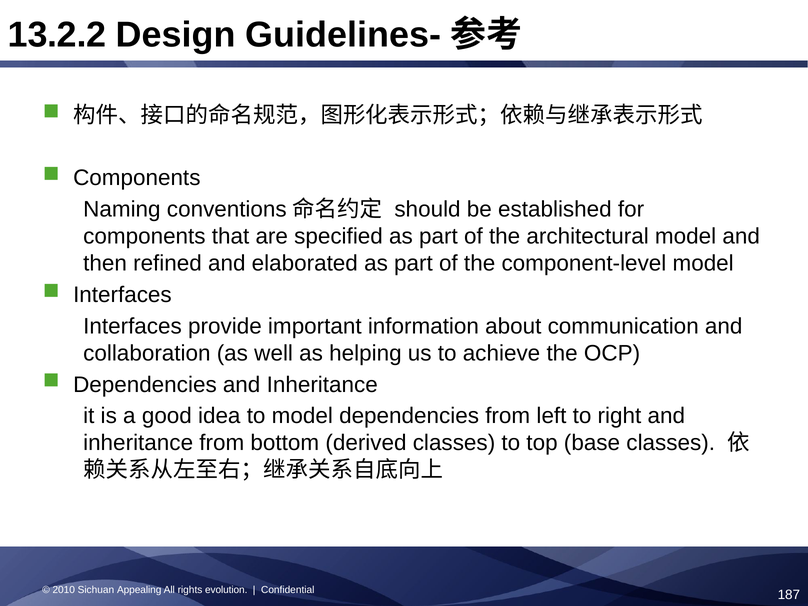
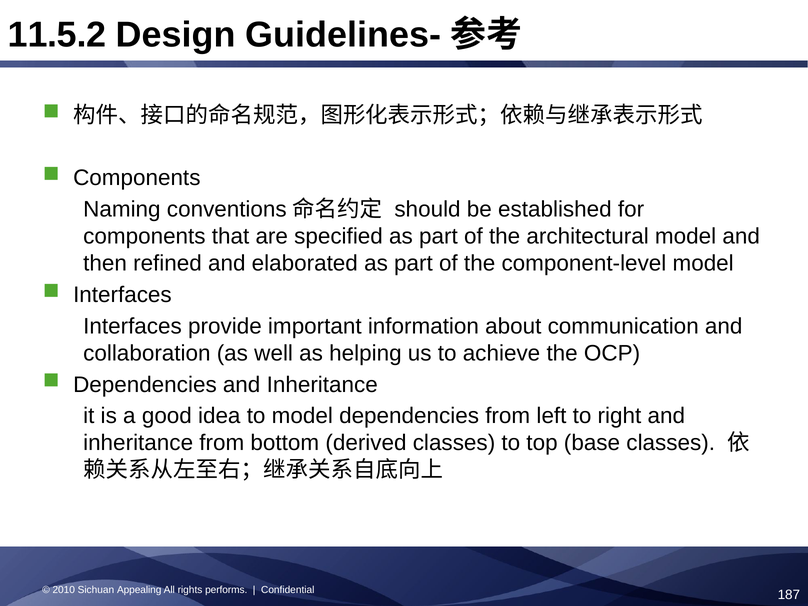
13.2.2: 13.2.2 -> 11.5.2
evolution: evolution -> performs
